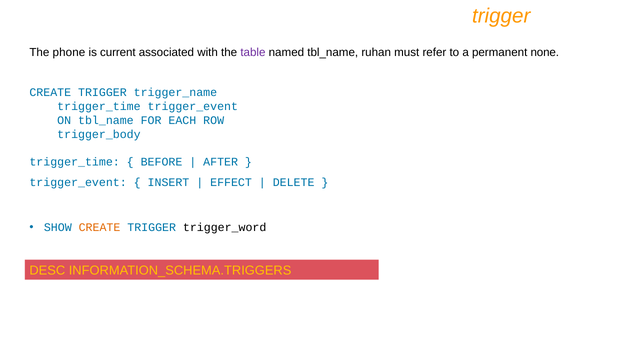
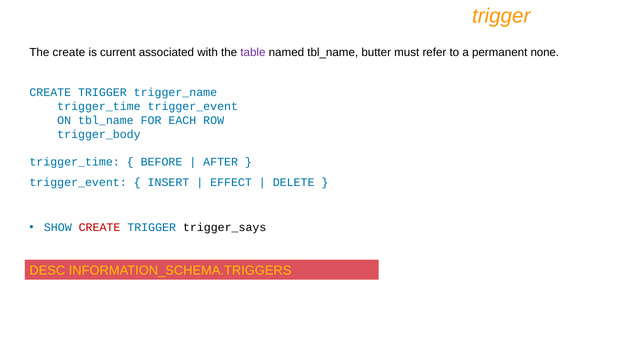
The phone: phone -> create
ruhan: ruhan -> butter
CREATE at (100, 227) colour: orange -> red
trigger_word: trigger_word -> trigger_says
